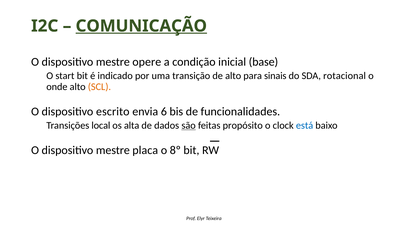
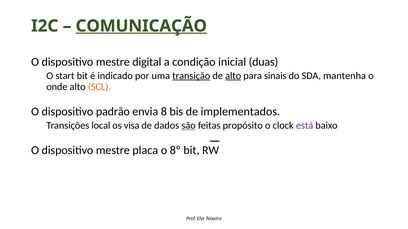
opere: opere -> digital
base: base -> duas
transição underline: none -> present
alto at (233, 76) underline: none -> present
rotacional: rotacional -> mantenha
escrito: escrito -> padrão
6: 6 -> 8
funcionalidades: funcionalidades -> implementados
alta: alta -> visa
está colour: blue -> purple
